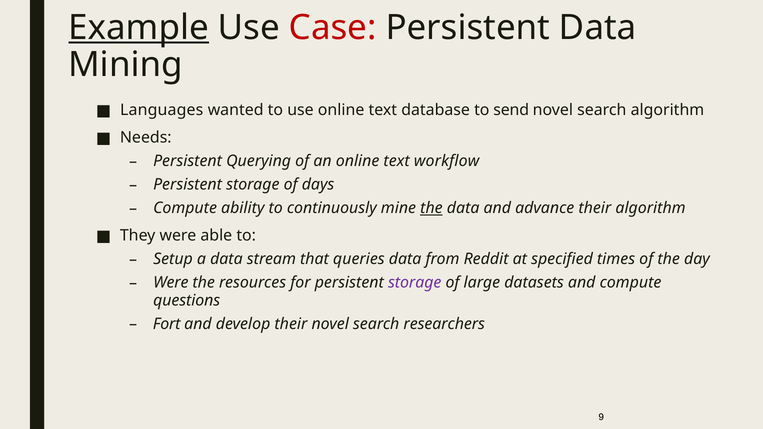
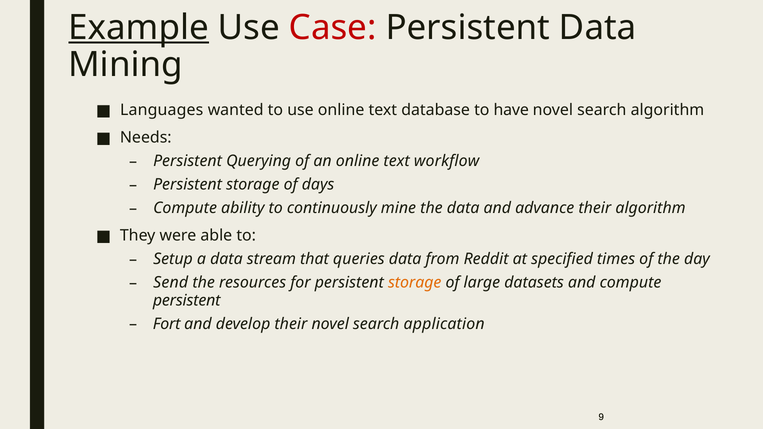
send: send -> have
the at (431, 208) underline: present -> none
Were at (171, 283): Were -> Send
storage at (415, 283) colour: purple -> orange
questions at (187, 301): questions -> persistent
researchers: researchers -> application
